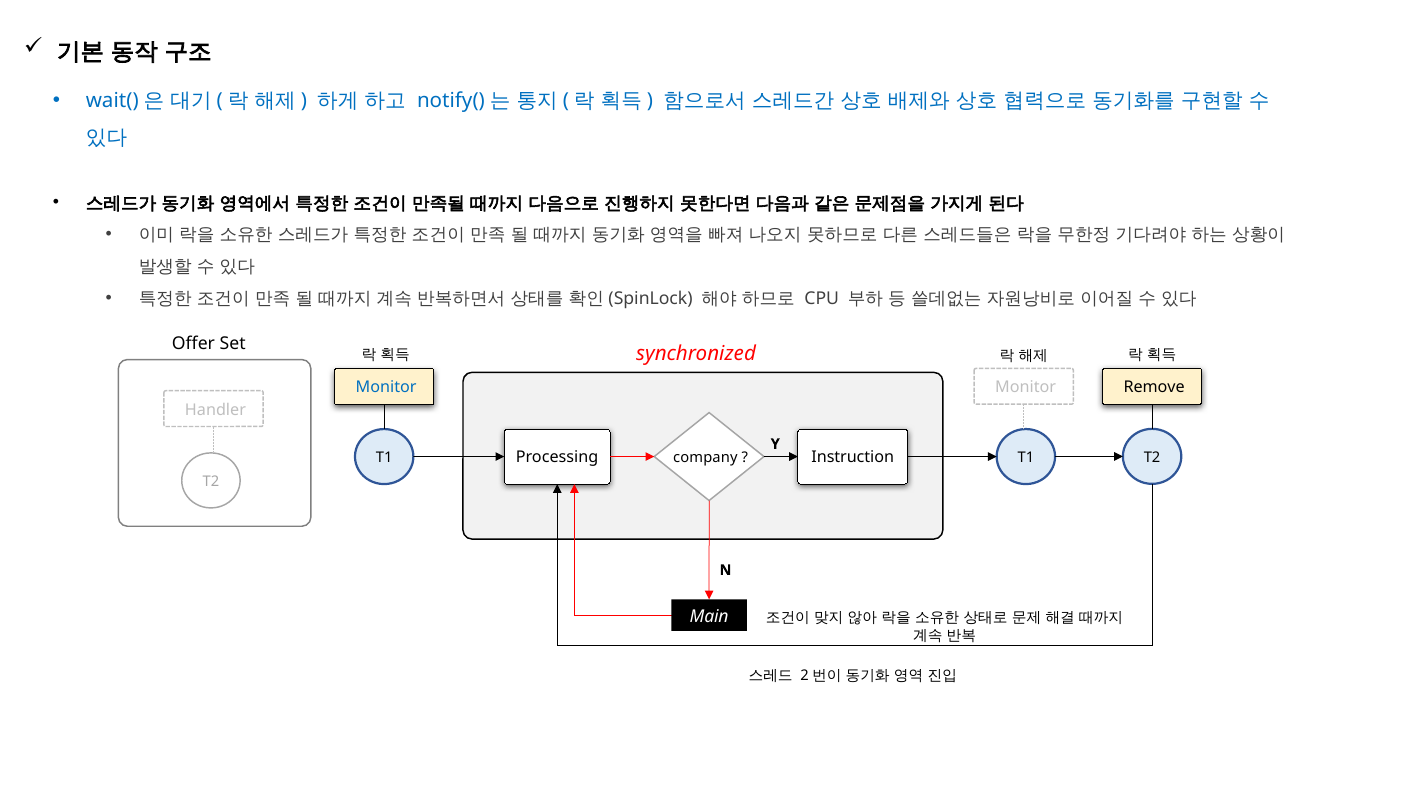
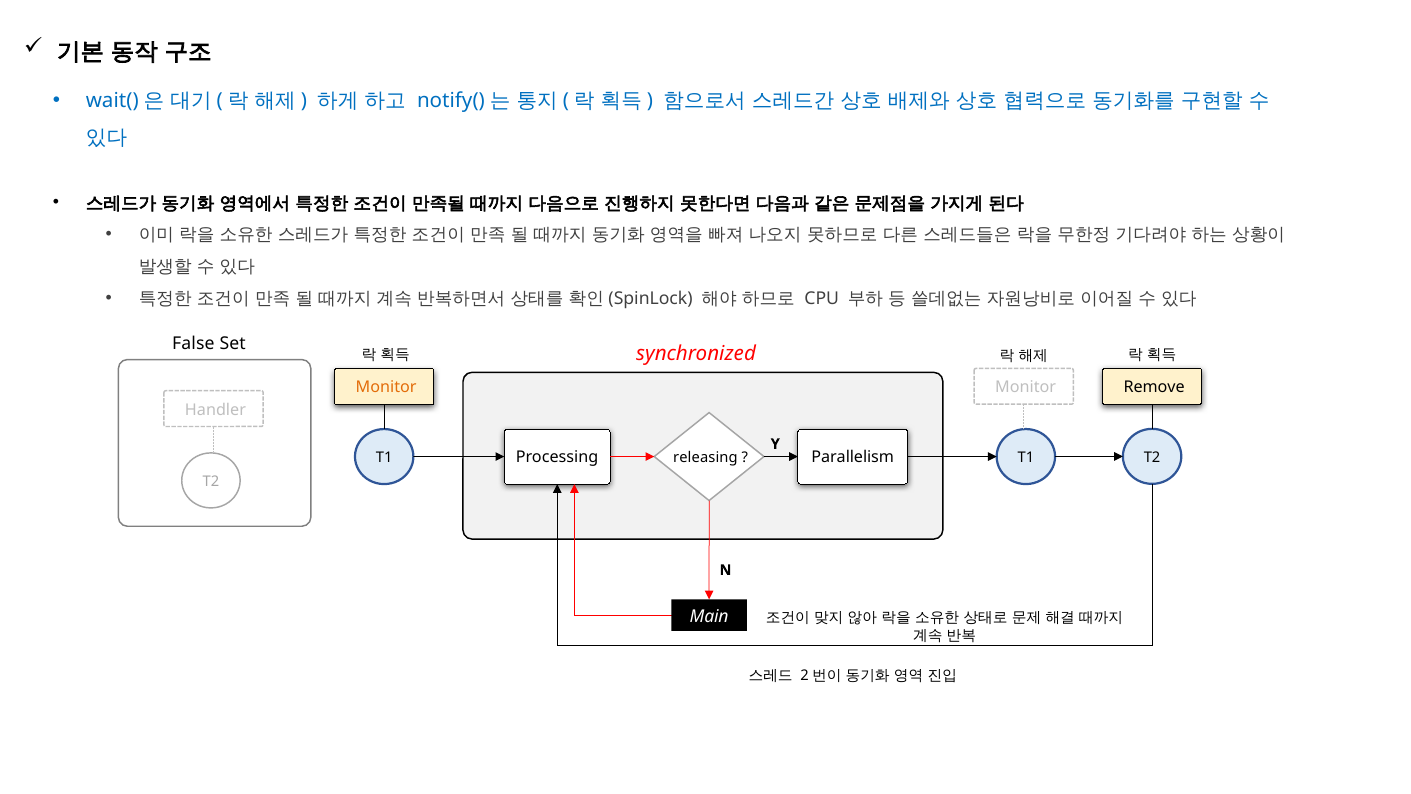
Offer: Offer -> False
Monitor at (386, 387) colour: blue -> orange
company: company -> releasing
Instruction: Instruction -> Parallelism
